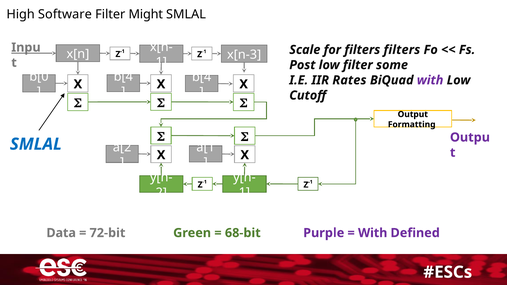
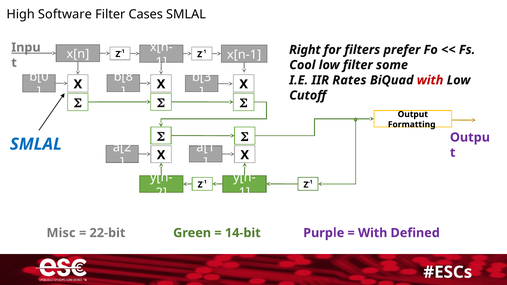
Might: Might -> Cases
Scale: Scale -> Right
filters filters: filters -> prefer
x[n-3: x[n-3 -> x[n-1
Post: Post -> Cool
b[4 at (123, 77): b[4 -> b[8
b[4 at (202, 77): b[4 -> b[3
with at (430, 80) colour: purple -> red
Data: Data -> Misc
72-bit: 72-bit -> 22-bit
68-bit: 68-bit -> 14-bit
